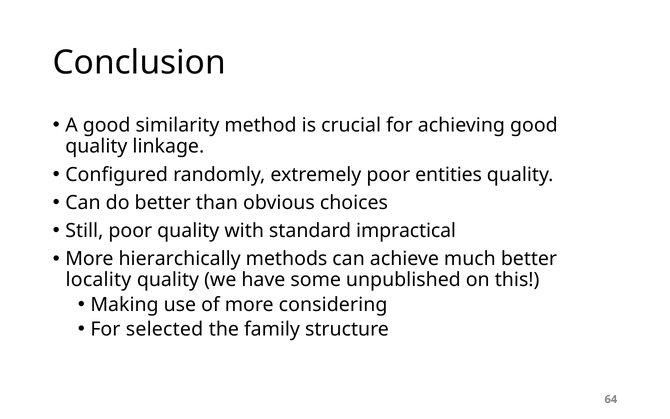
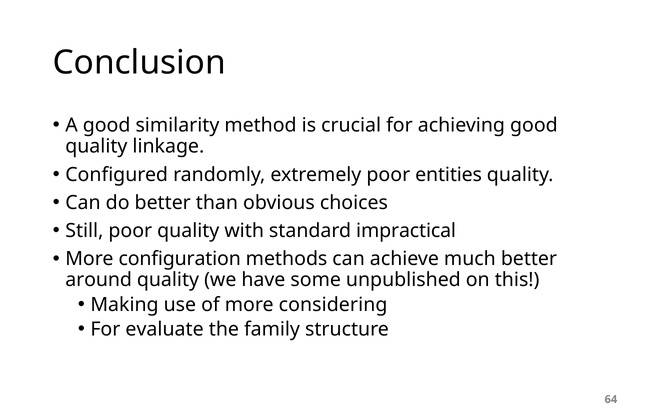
hierarchically: hierarchically -> configuration
locality: locality -> around
selected: selected -> evaluate
